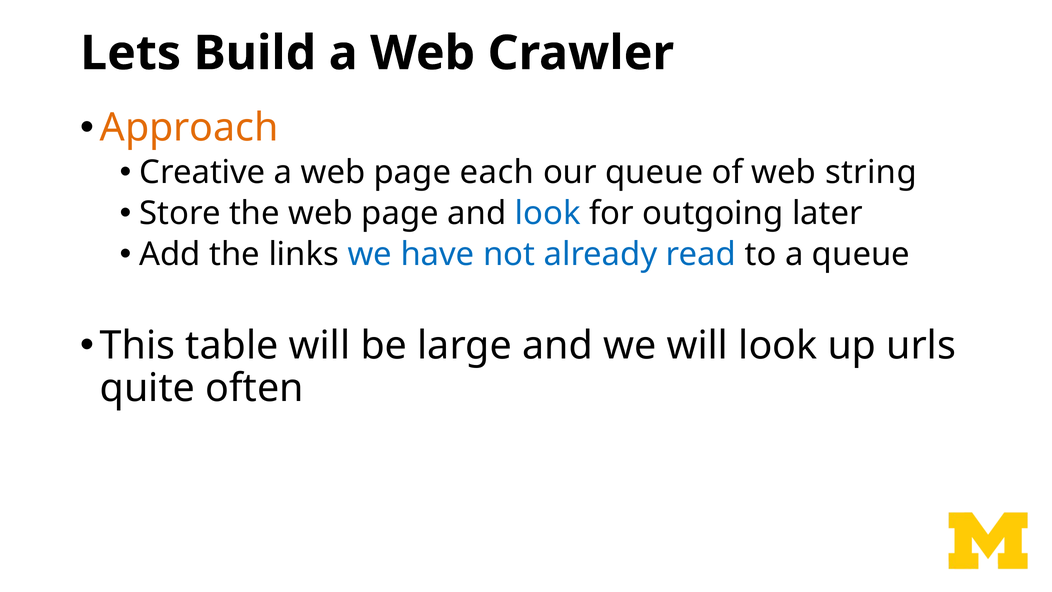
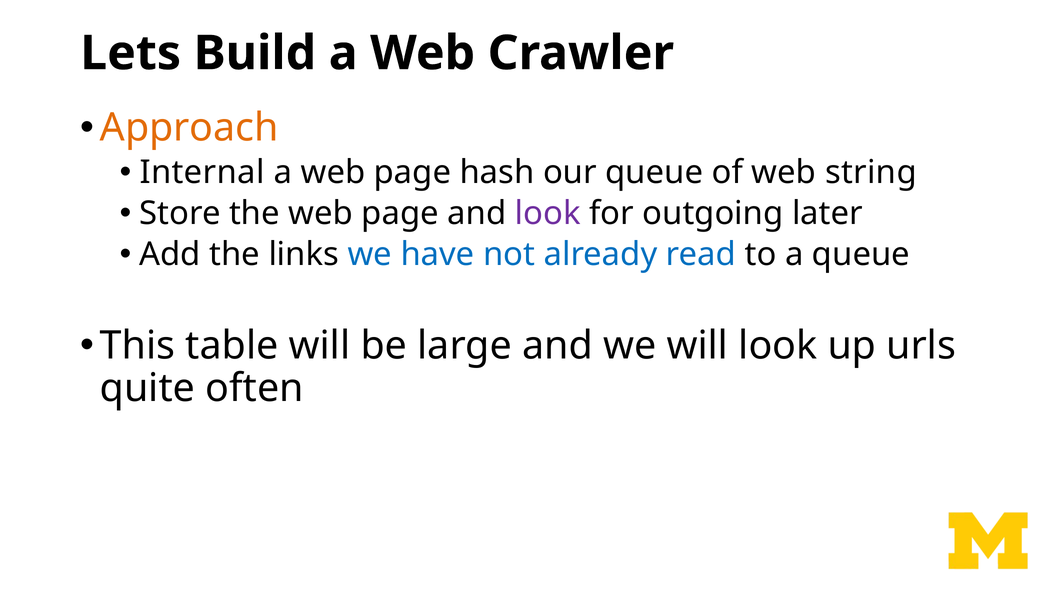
Creative: Creative -> Internal
each: each -> hash
look at (548, 213) colour: blue -> purple
